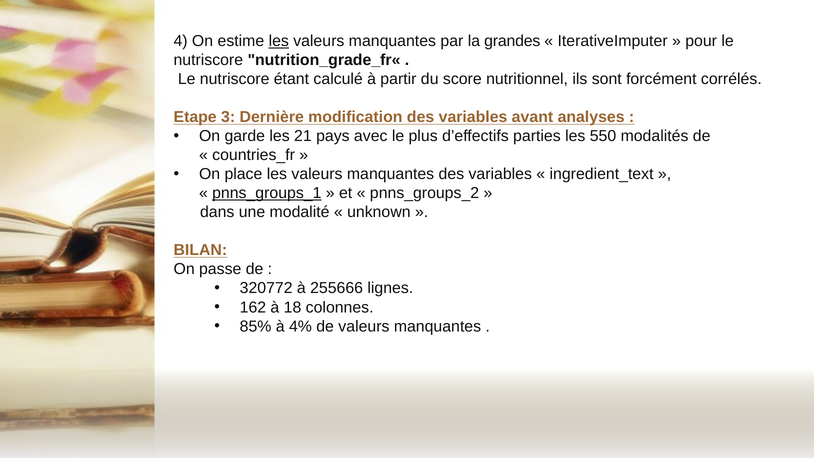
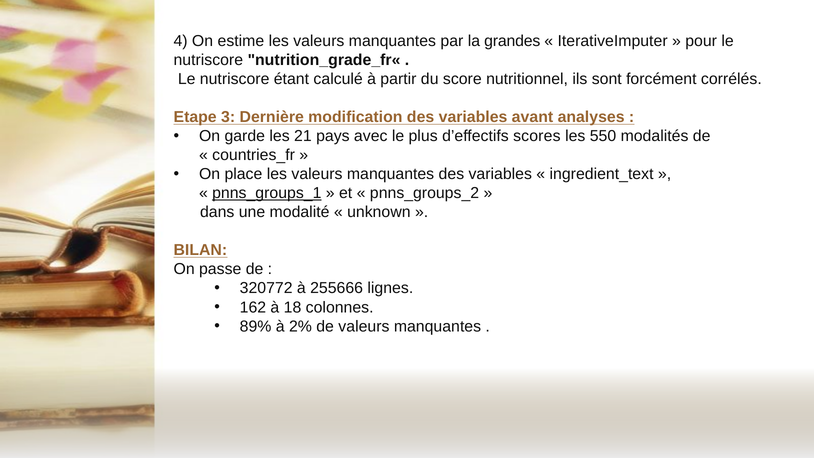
les at (279, 41) underline: present -> none
parties: parties -> scores
85%: 85% -> 89%
4%: 4% -> 2%
